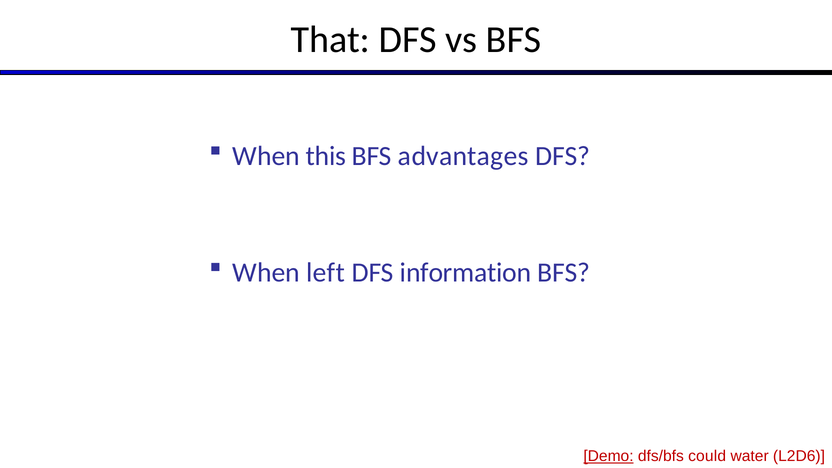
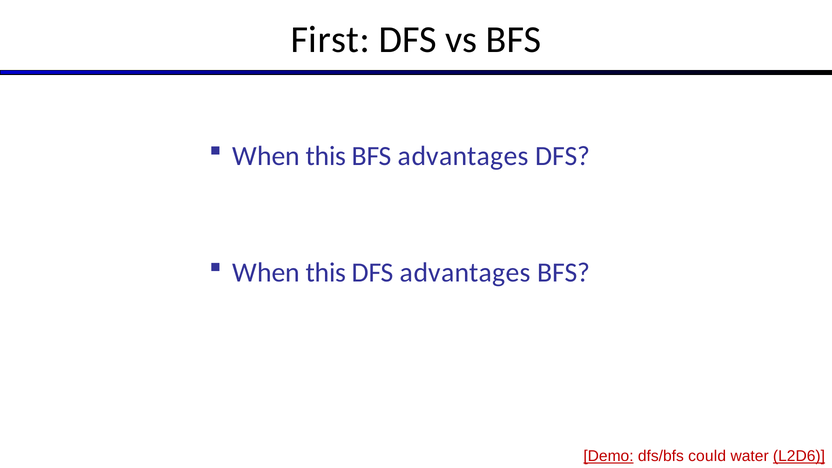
That: That -> First
left at (326, 272): left -> this
DFS information: information -> advantages
L2D6 underline: none -> present
